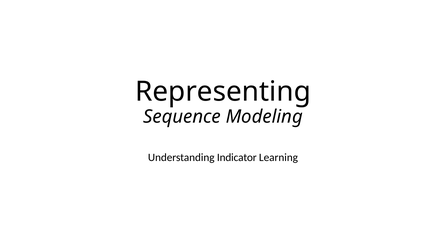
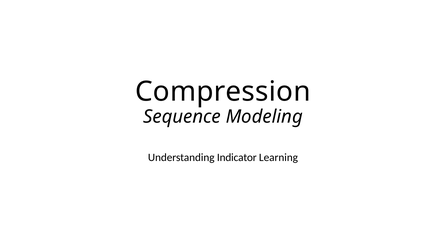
Representing: Representing -> Compression
